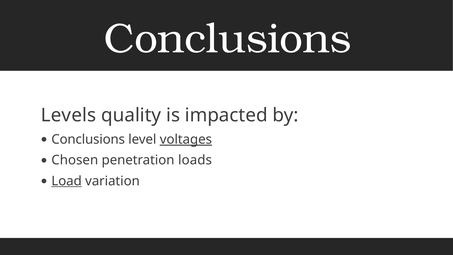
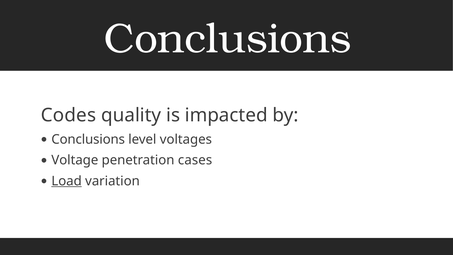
Levels: Levels -> Codes
voltages underline: present -> none
Chosen: Chosen -> Voltage
loads: loads -> cases
